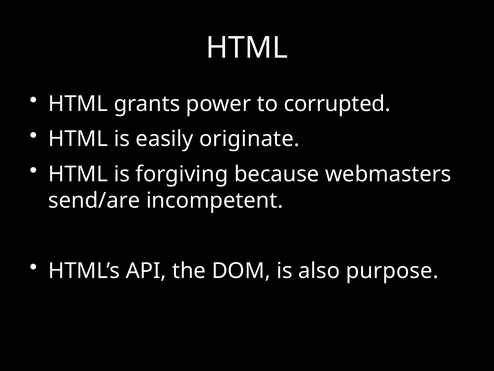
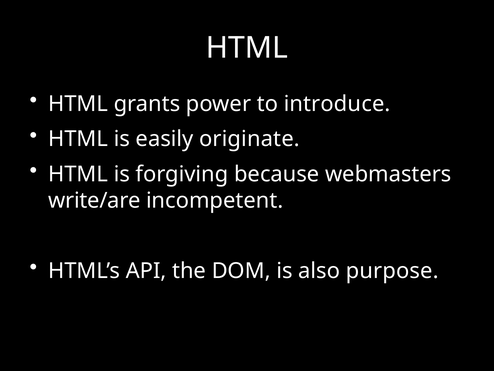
corrupted: corrupted -> introduce
send/are: send/are -> write/are
